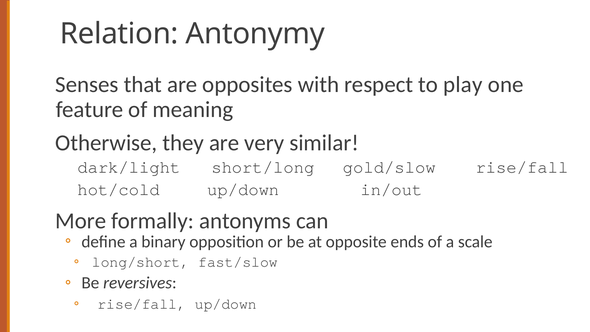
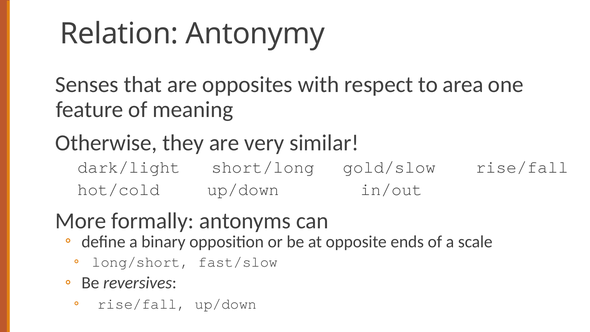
play: play -> area
